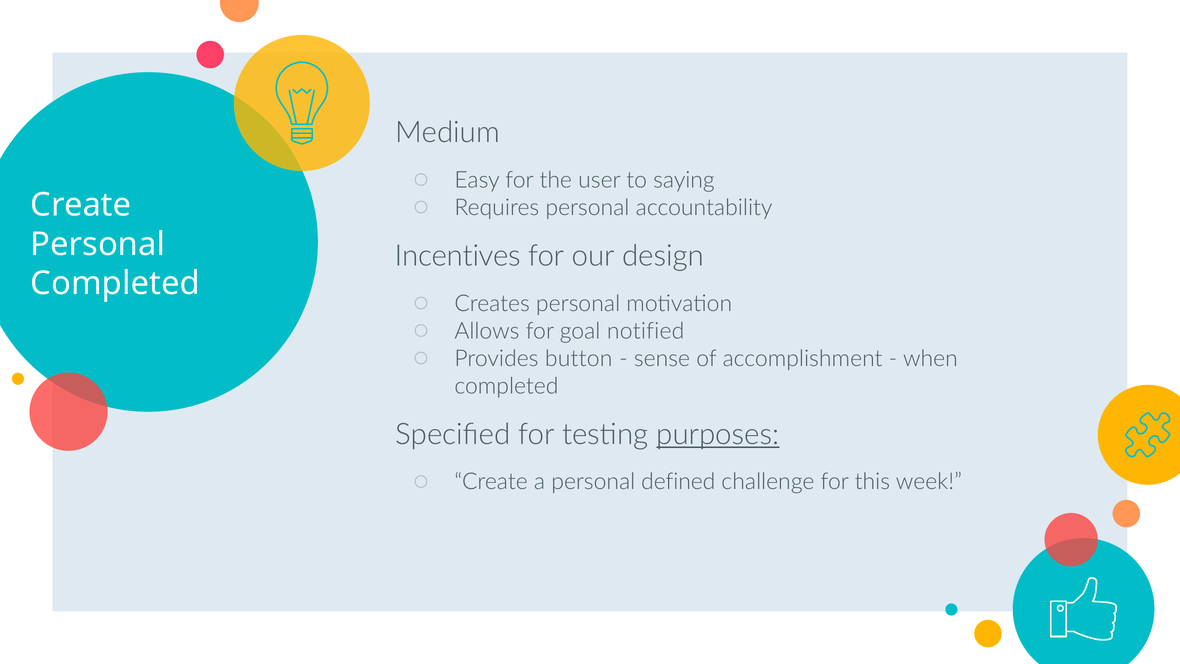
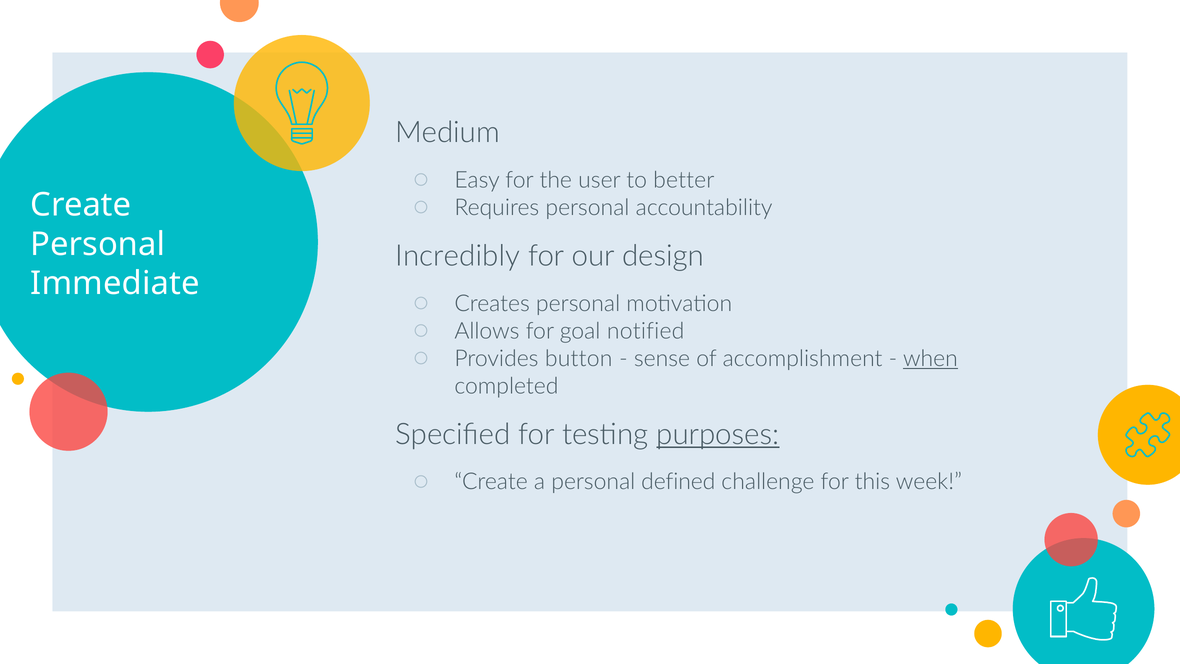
saying: saying -> better
Incentives: Incentives -> Incredibly
Completed at (115, 284): Completed -> Immediate
when underline: none -> present
